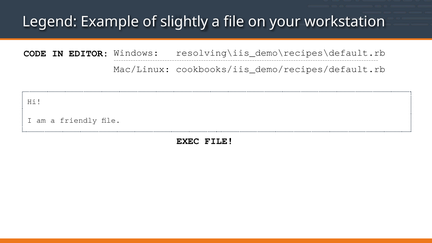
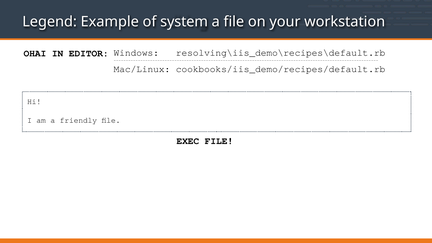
slightly: slightly -> system
CODE: CODE -> OHAI
